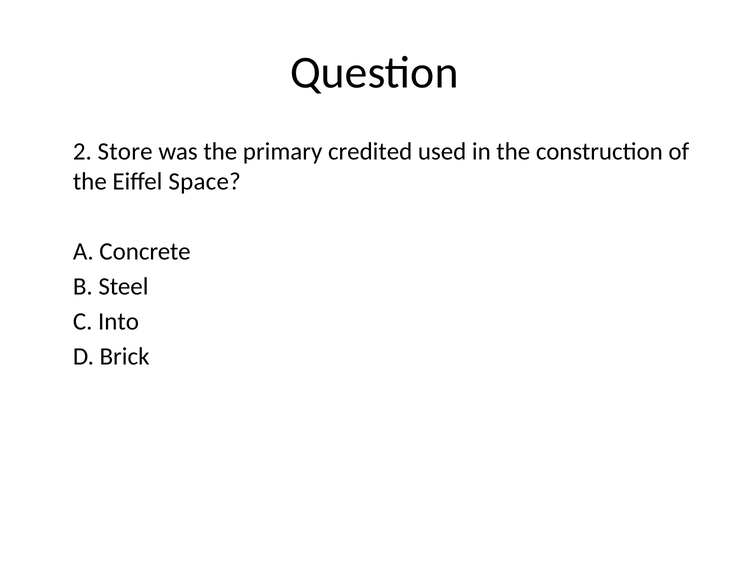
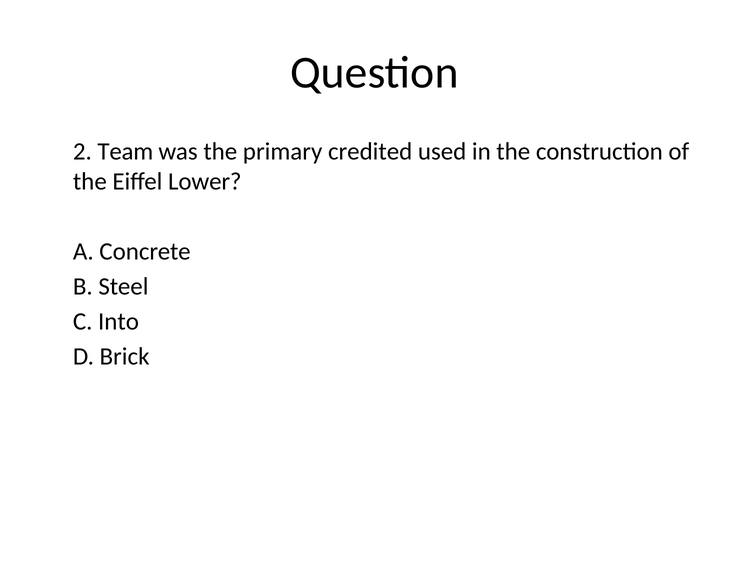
Store: Store -> Team
Space: Space -> Lower
